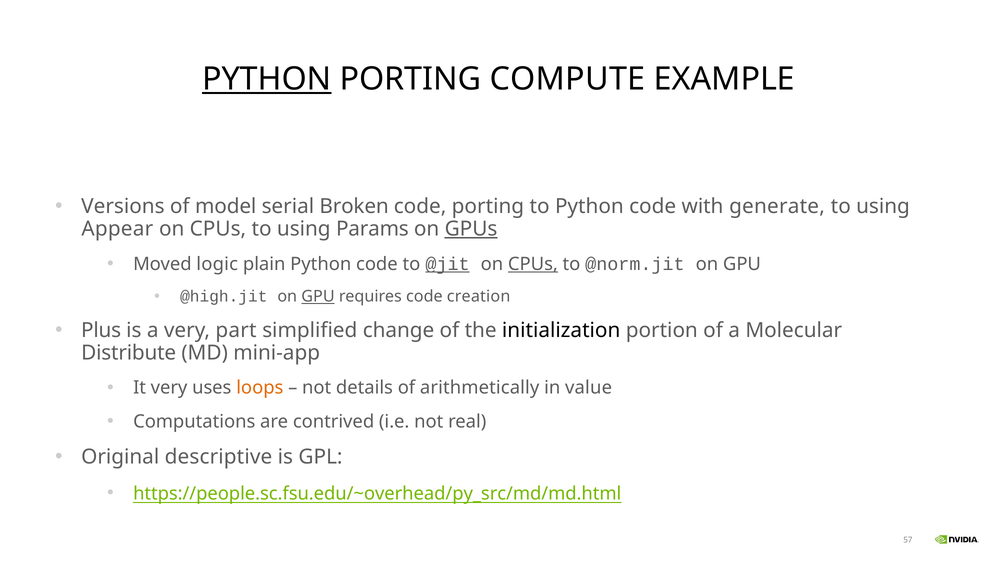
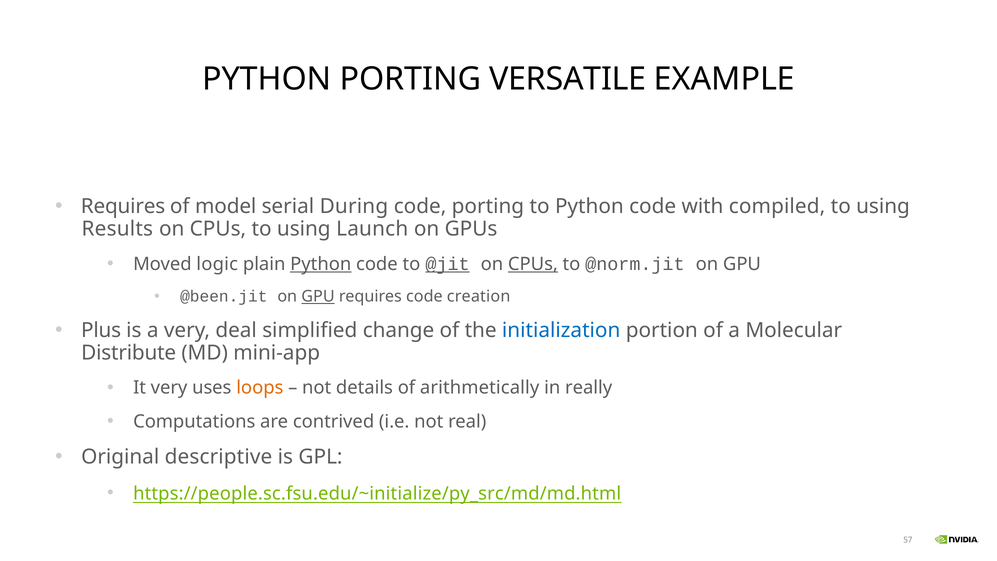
PYTHON at (267, 79) underline: present -> none
COMPUTE: COMPUTE -> VERSATILE
Versions at (123, 206): Versions -> Requires
Broken: Broken -> During
generate: generate -> compiled
Appear: Appear -> Results
Params: Params -> Launch
GPUs underline: present -> none
Python at (321, 264) underline: none -> present
@high.jit: @high.jit -> @been.jit
part: part -> deal
initialization colour: black -> blue
value: value -> really
https://people.sc.fsu.edu/~overhead/py_src/md/md.html: https://people.sc.fsu.edu/~overhead/py_src/md/md.html -> https://people.sc.fsu.edu/~initialize/py_src/md/md.html
